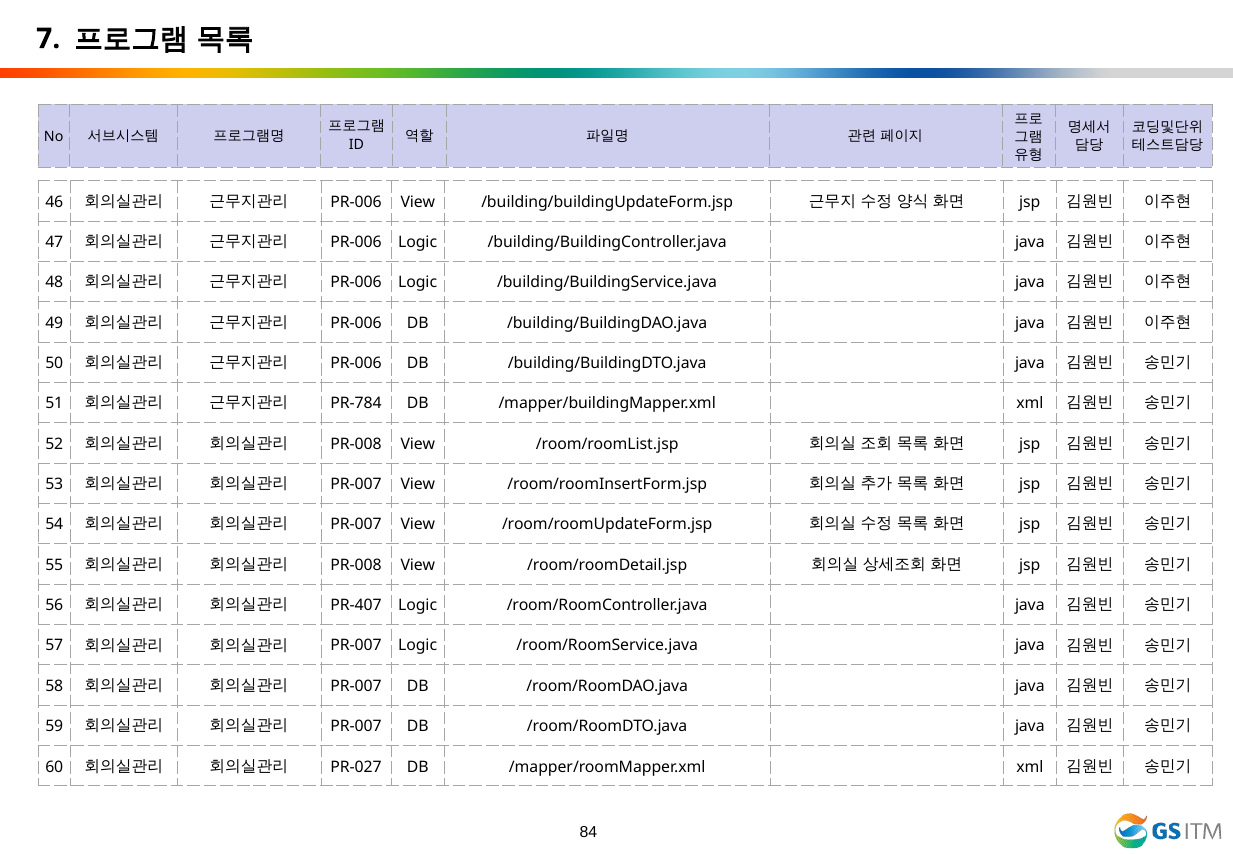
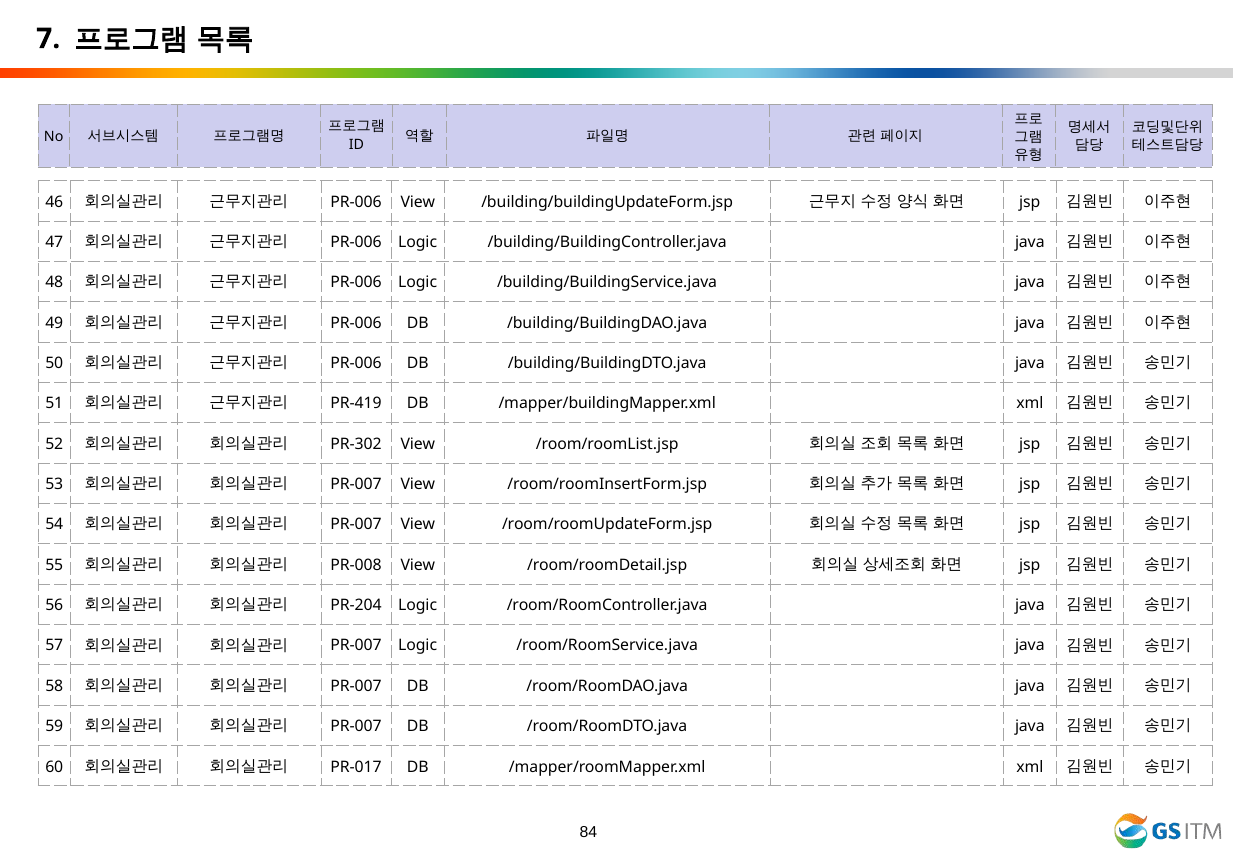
PR-784: PR-784 -> PR-419
PR-008 at (356, 444): PR-008 -> PR-302
PR-407: PR-407 -> PR-204
PR-027: PR-027 -> PR-017
